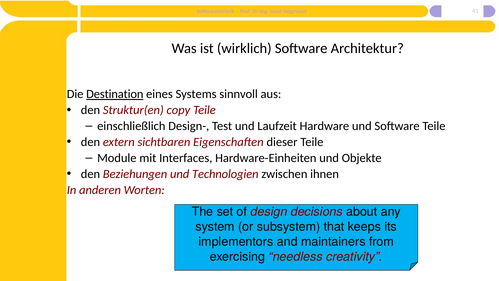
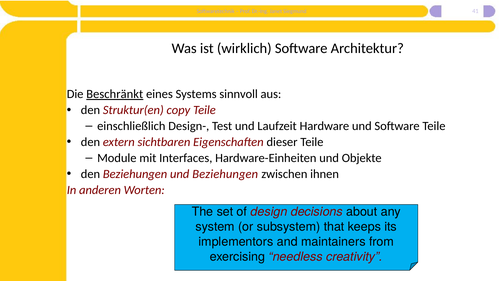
Destination: Destination -> Beschränkt
und Technologien: Technologien -> Beziehungen
